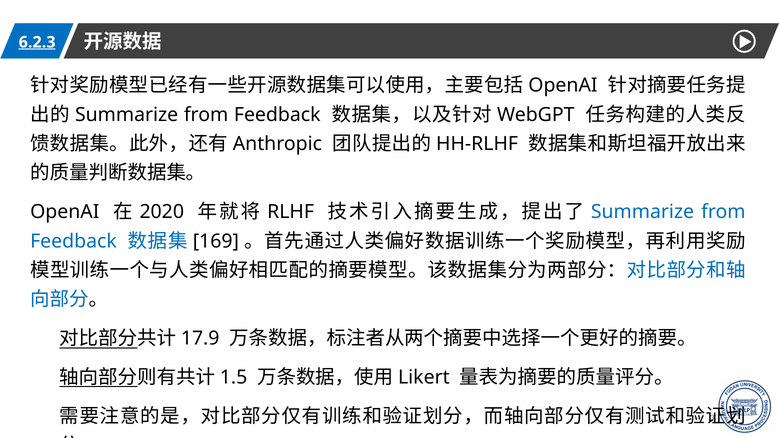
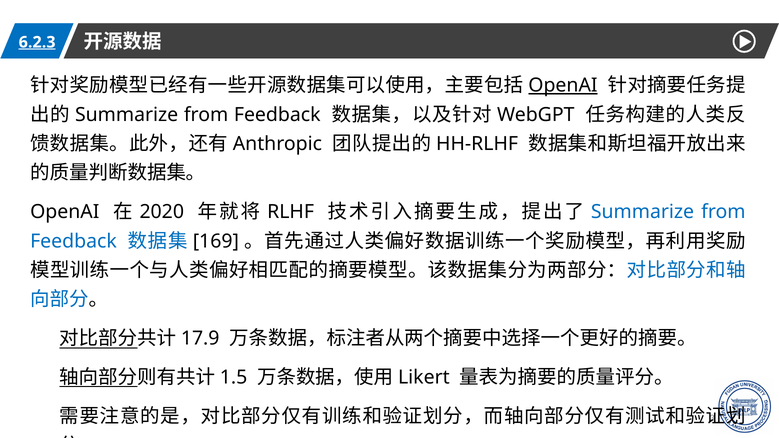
OpenAI at (563, 85) underline: none -> present
